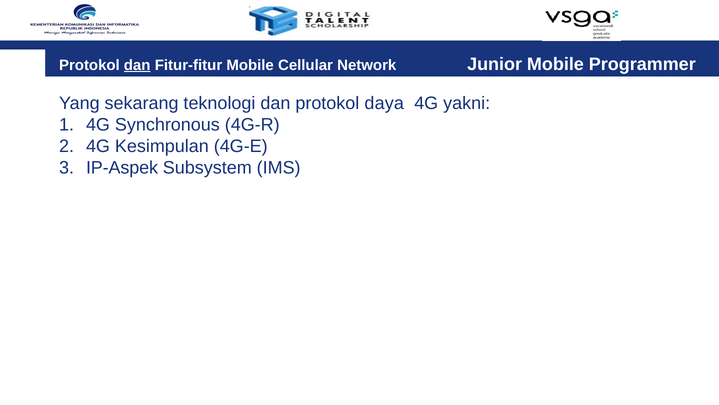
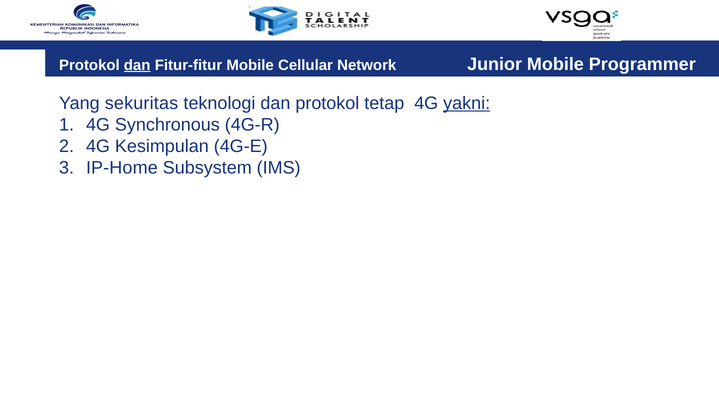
sekarang: sekarang -> sekuritas
daya: daya -> tetap
yakni underline: none -> present
IP-Aspek: IP-Aspek -> IP-Home
